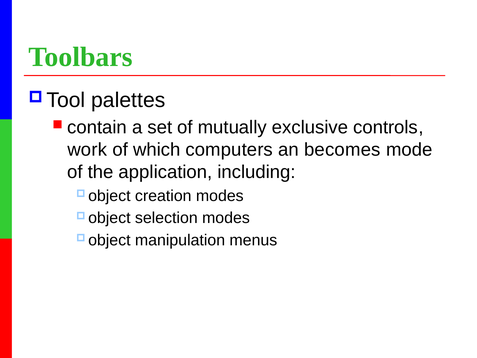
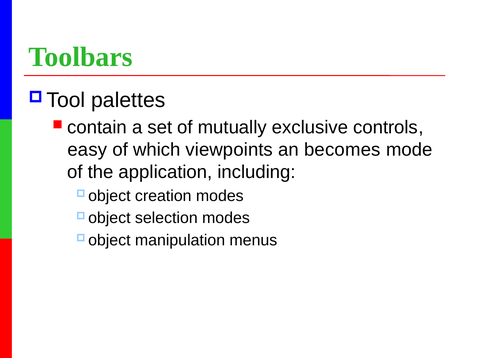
work: work -> easy
computers: computers -> viewpoints
